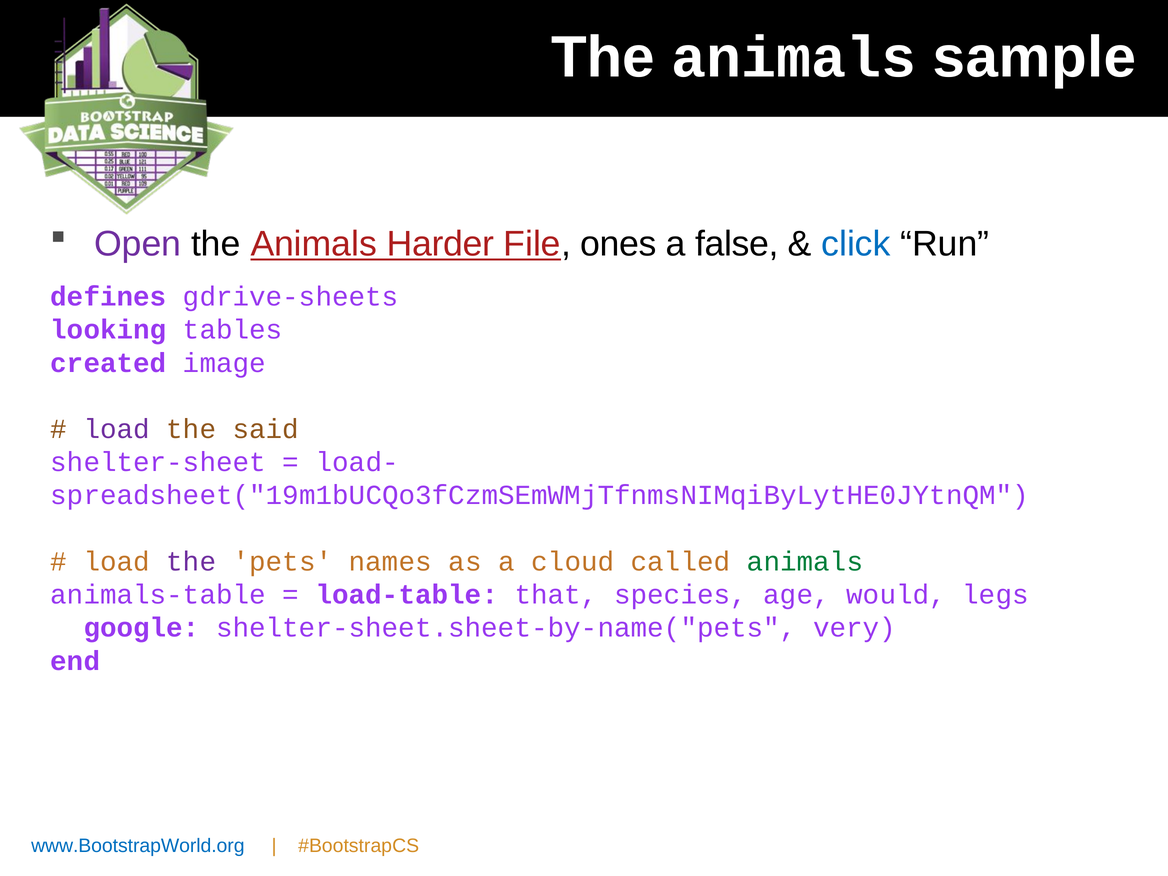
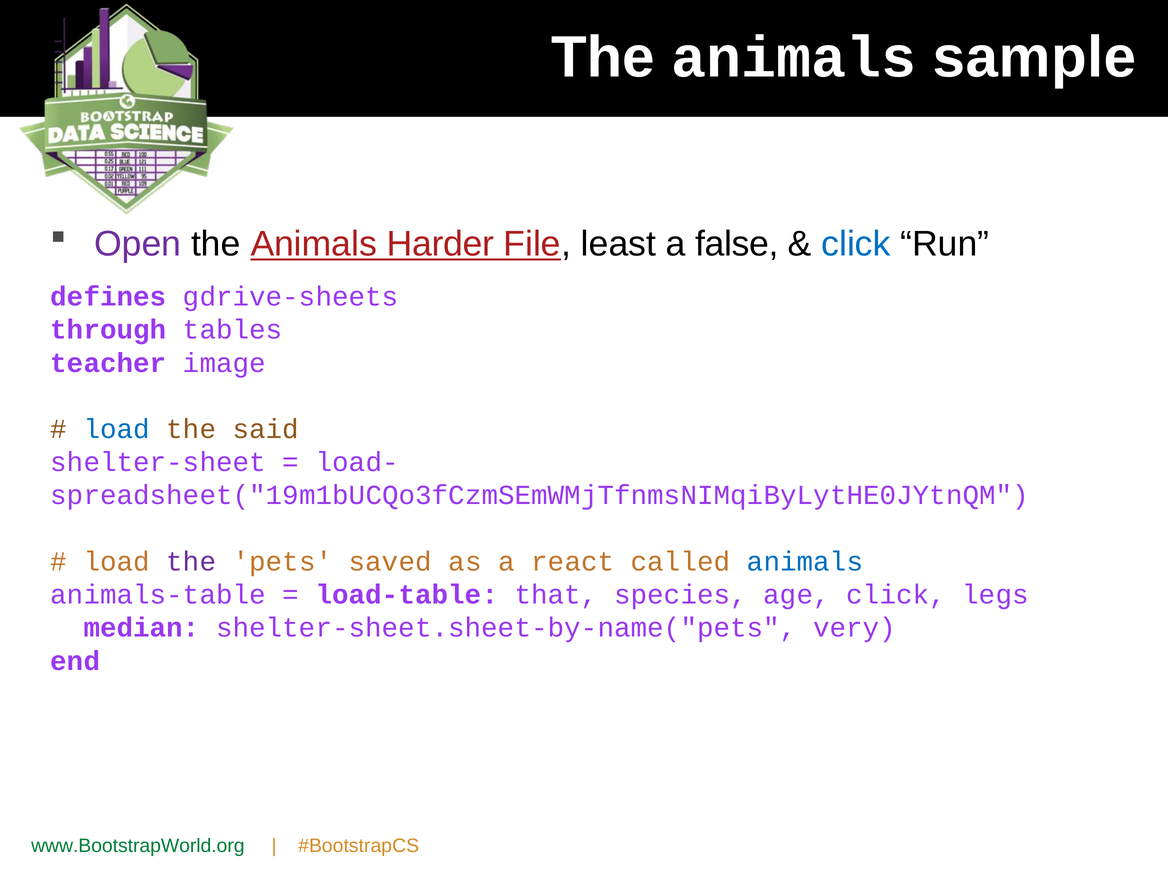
ones: ones -> least
looking: looking -> through
created: created -> teacher
load at (117, 429) colour: purple -> blue
names: names -> saved
cloud: cloud -> react
animals at (805, 562) colour: green -> blue
age would: would -> click
google: google -> median
www.BootstrapWorld.org colour: blue -> green
